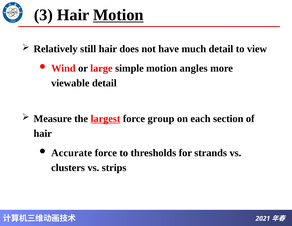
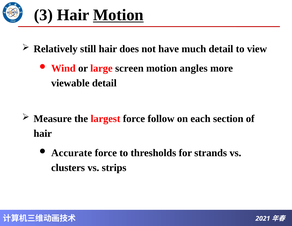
simple: simple -> screen
largest underline: present -> none
group: group -> follow
